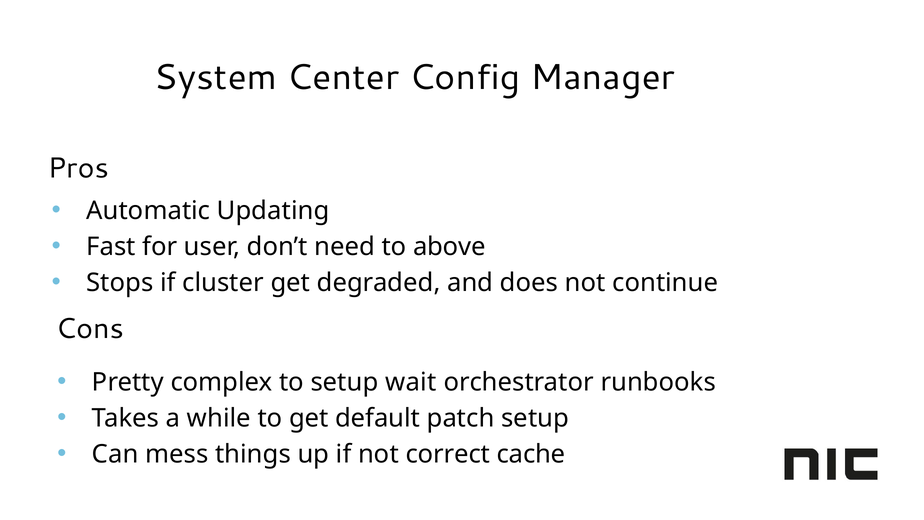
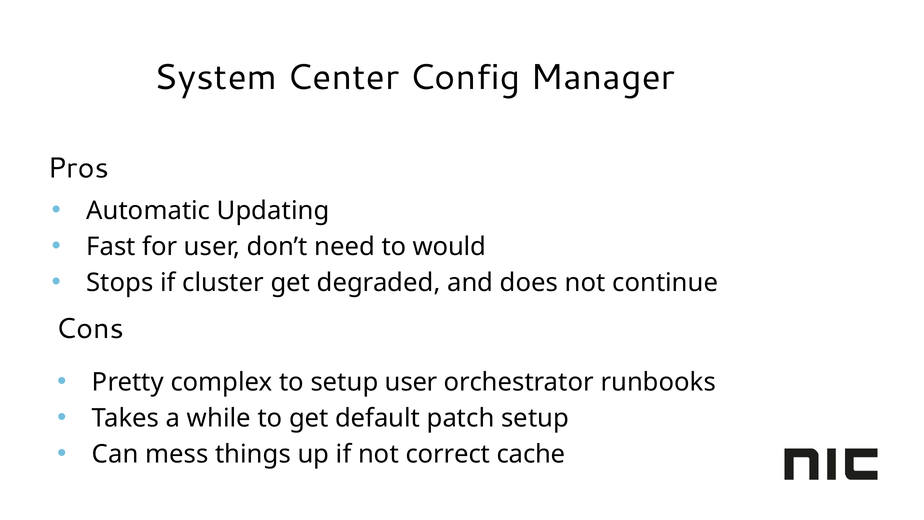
above: above -> would
setup wait: wait -> user
